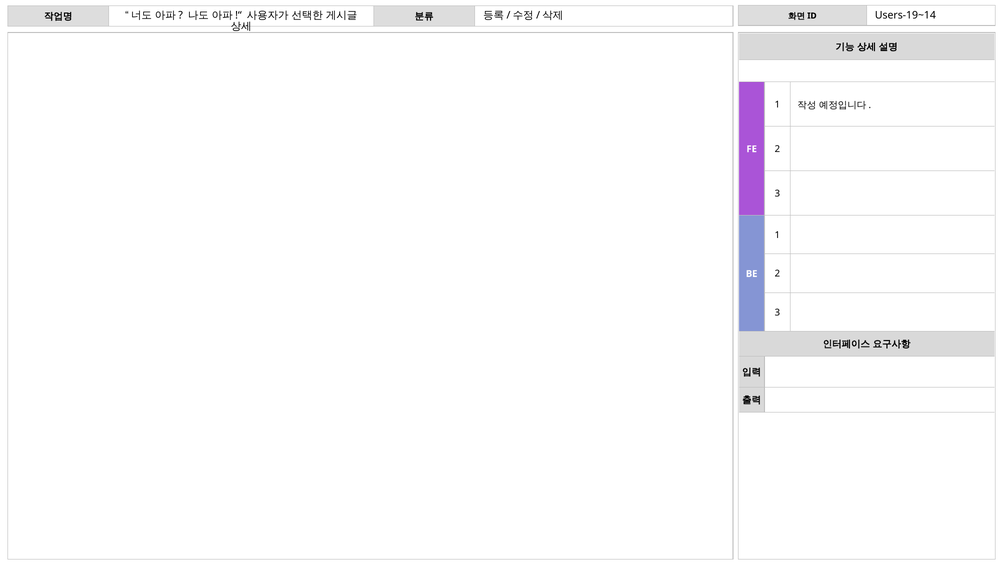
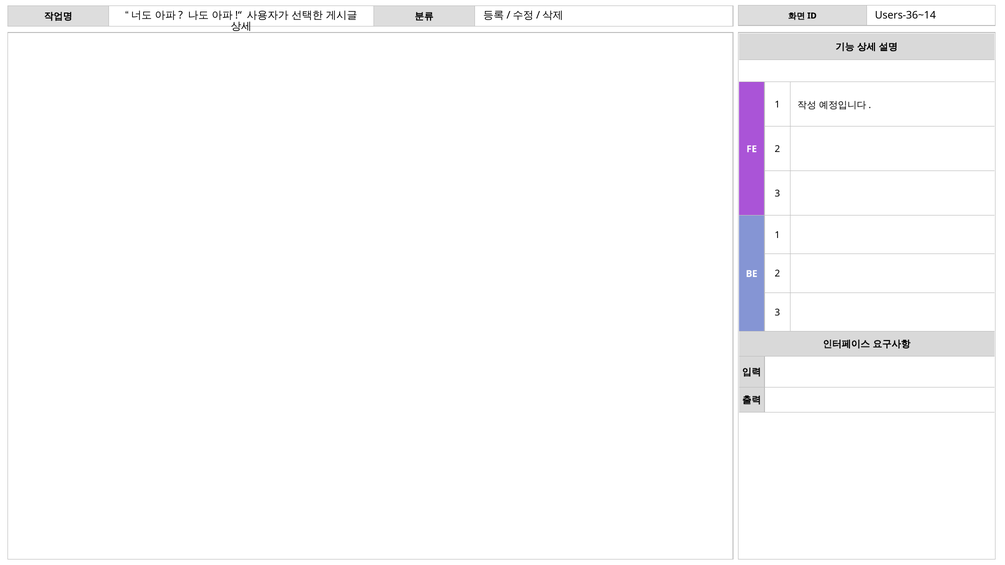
Users-19~14: Users-19~14 -> Users-36~14
